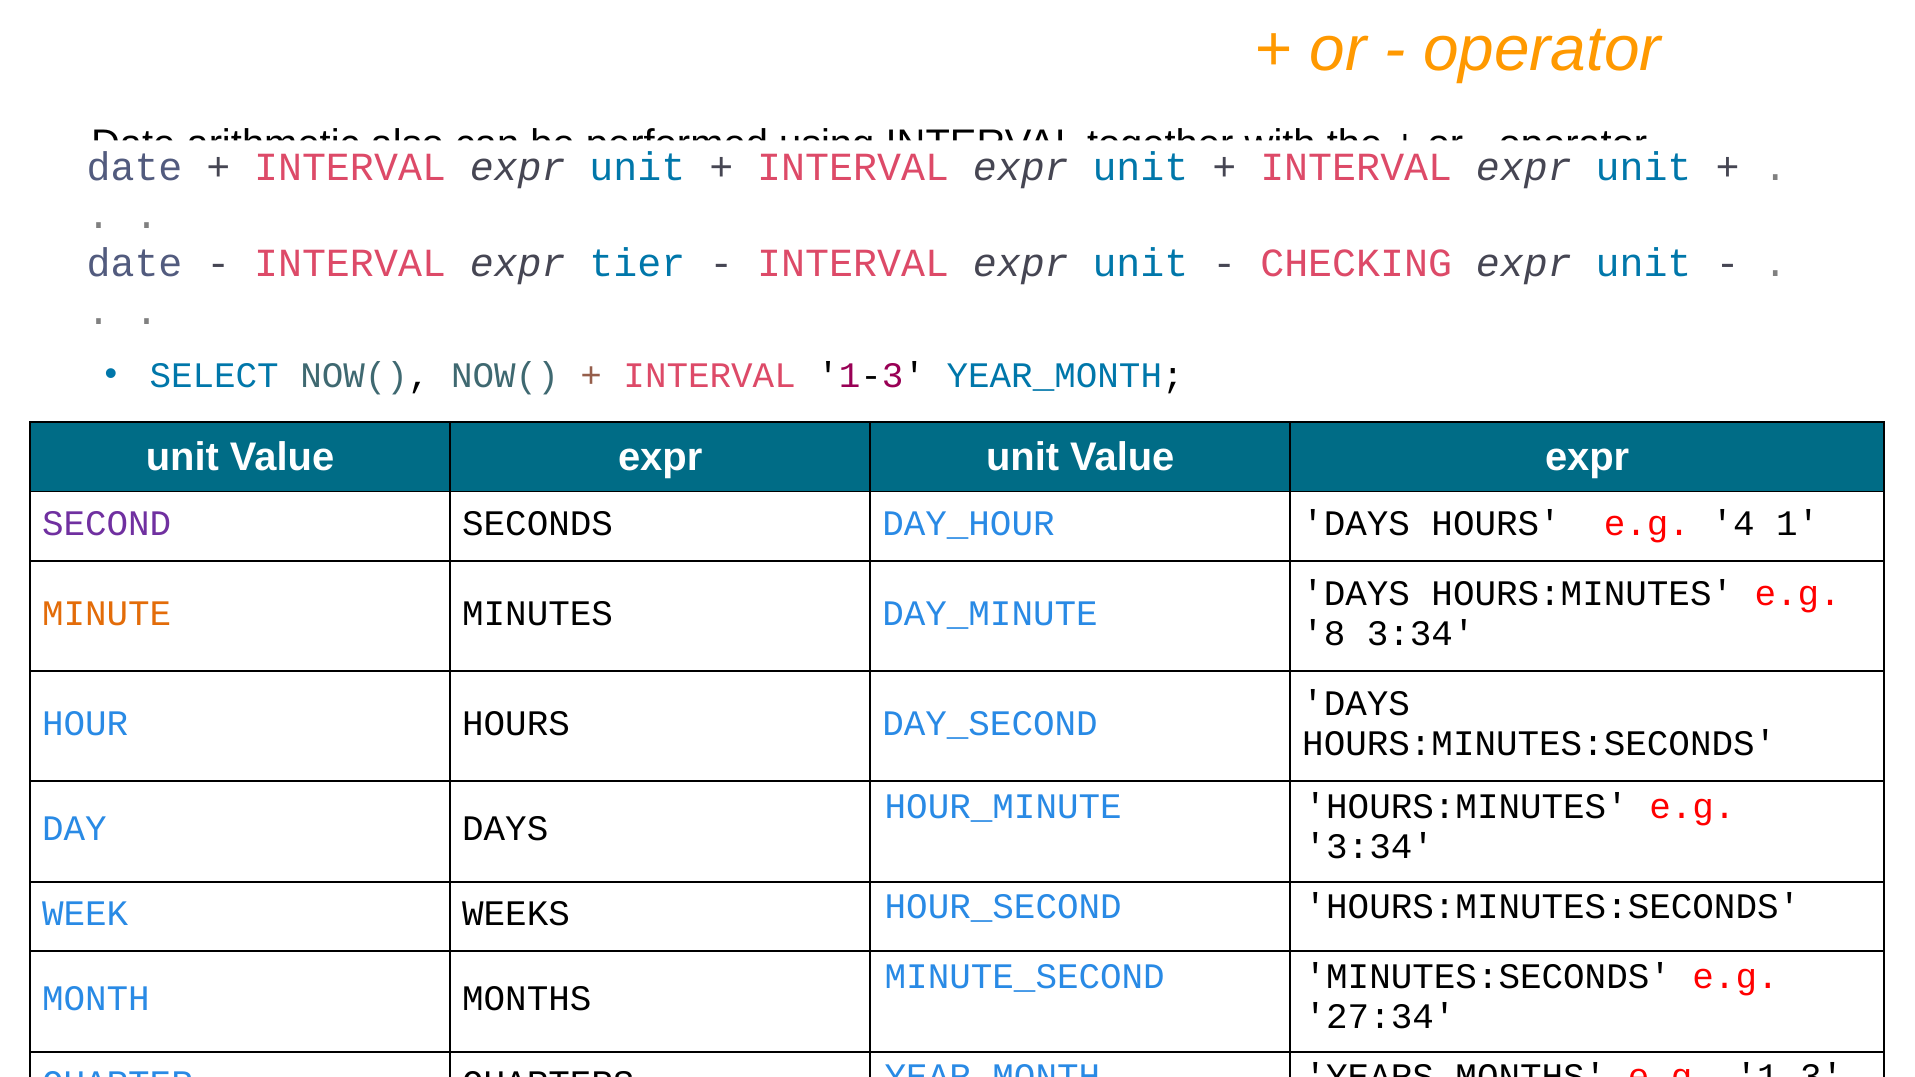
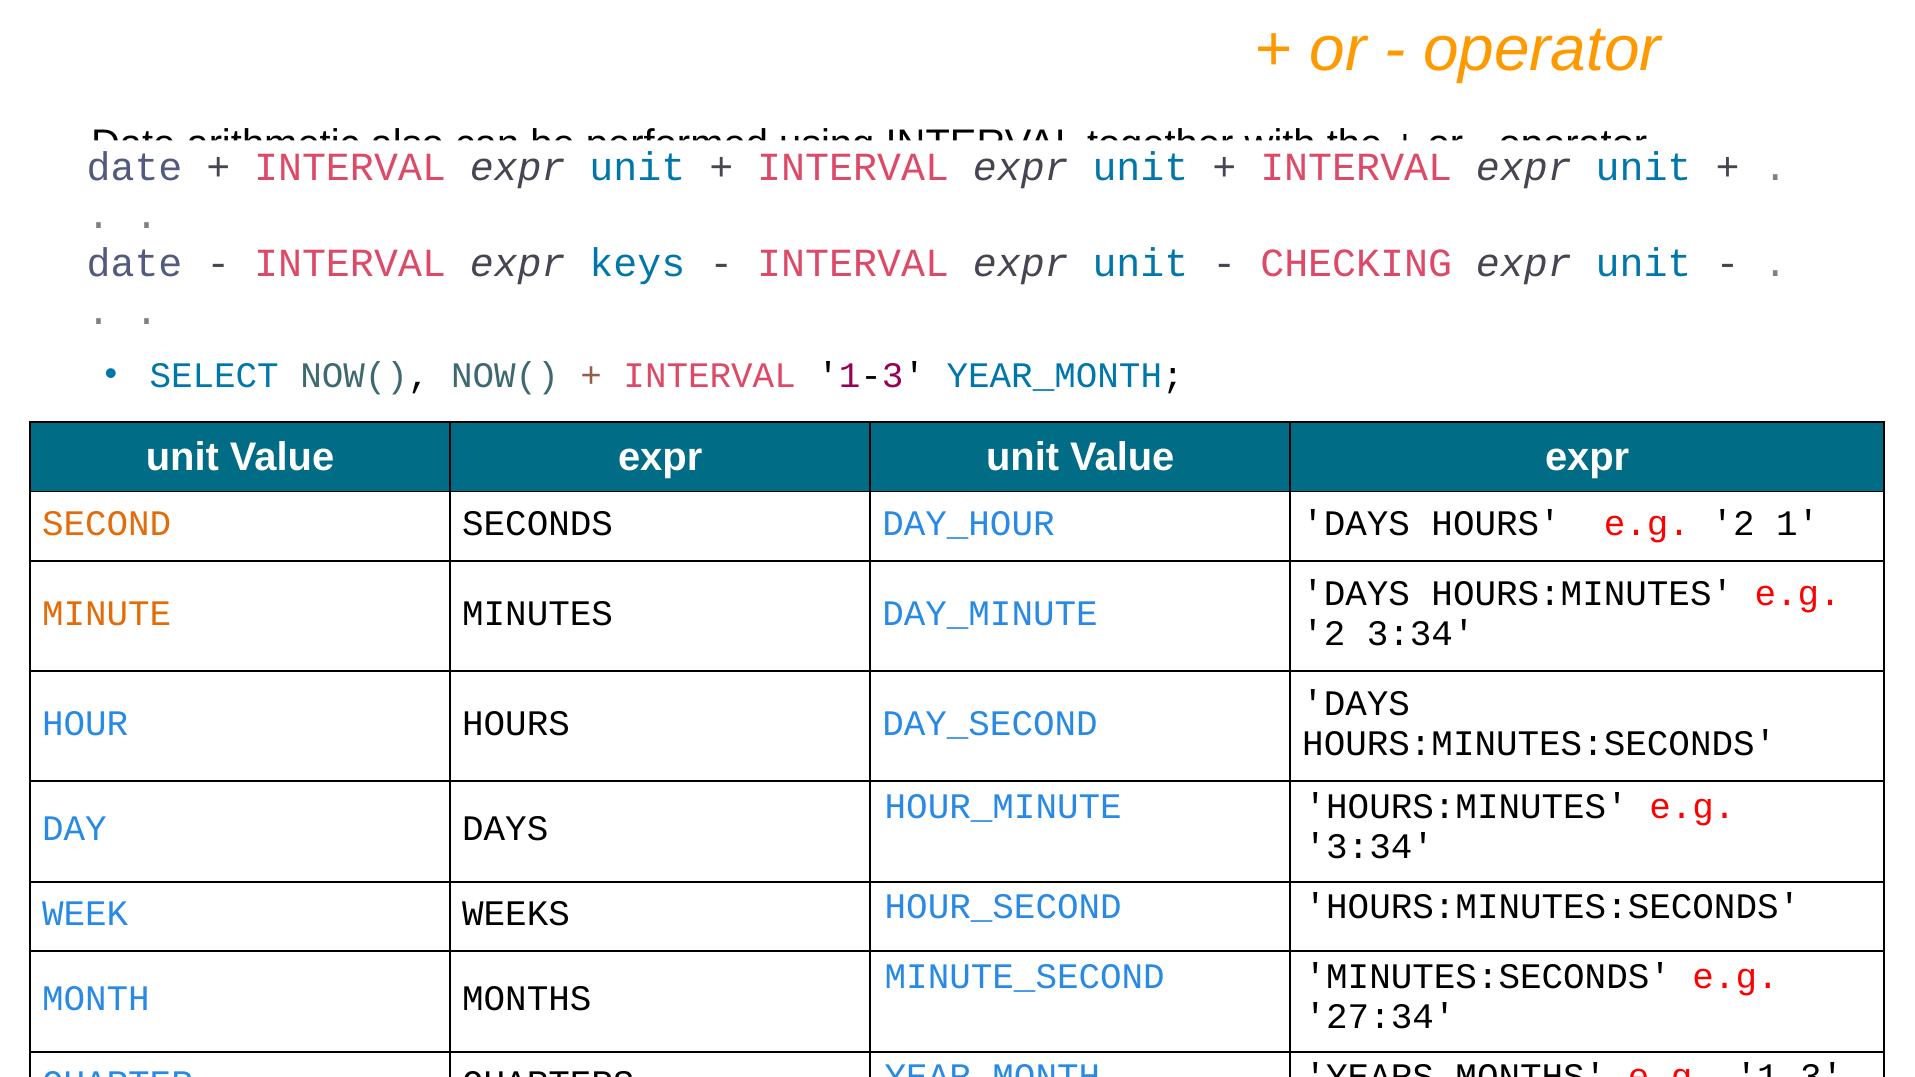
tier: tier -> keys
SECOND colour: purple -> orange
HOURS e.g 4: 4 -> 2
8 at (1324, 634): 8 -> 2
